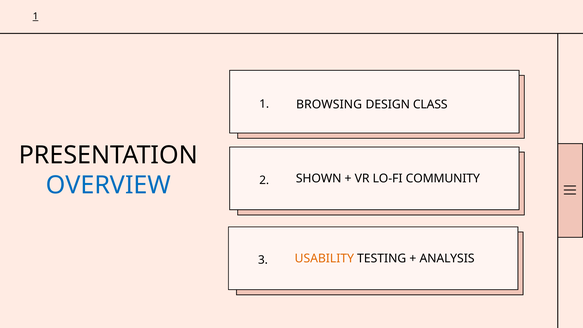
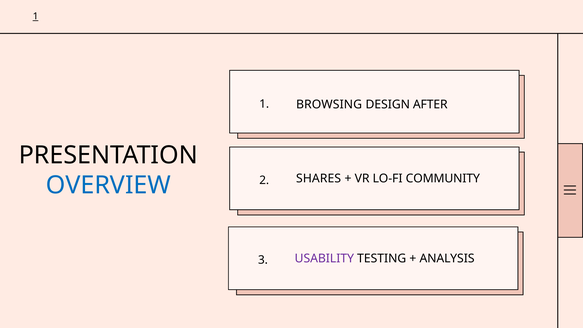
CLASS: CLASS -> AFTER
SHOWN: SHOWN -> SHARES
USABILITY colour: orange -> purple
